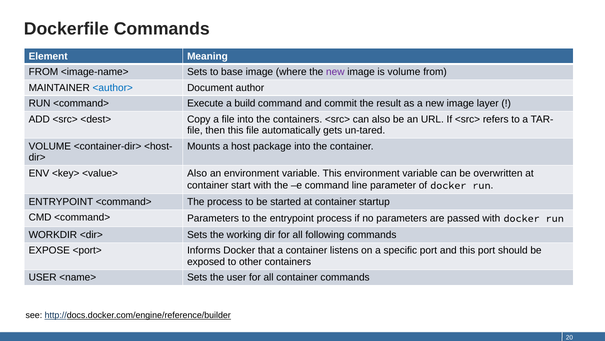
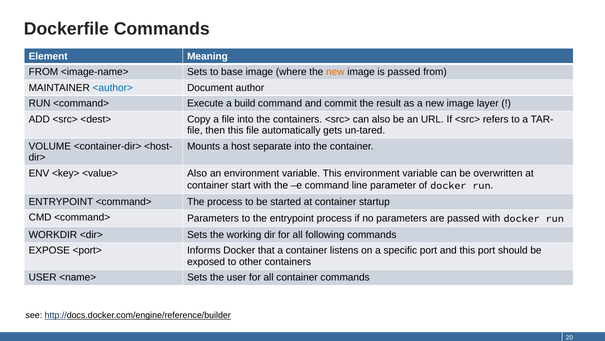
new at (335, 72) colour: purple -> orange
is volume: volume -> passed
package: package -> separate
